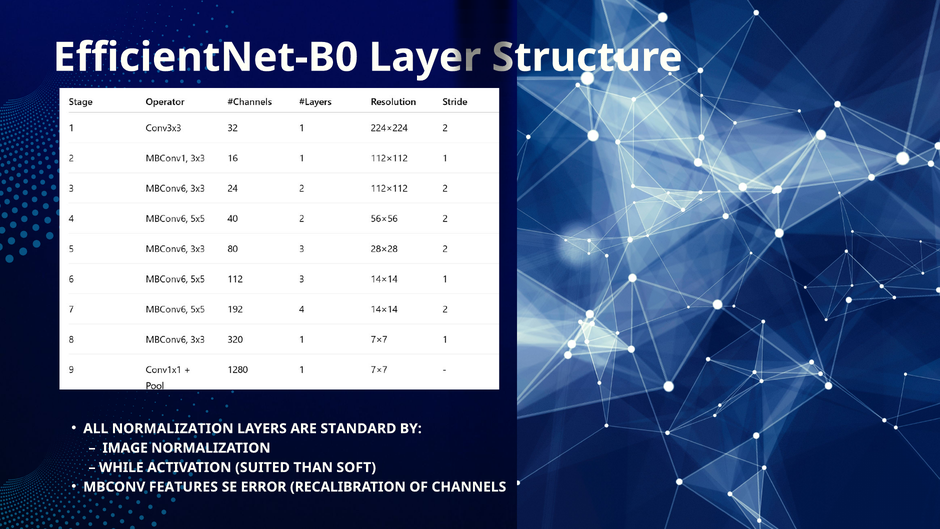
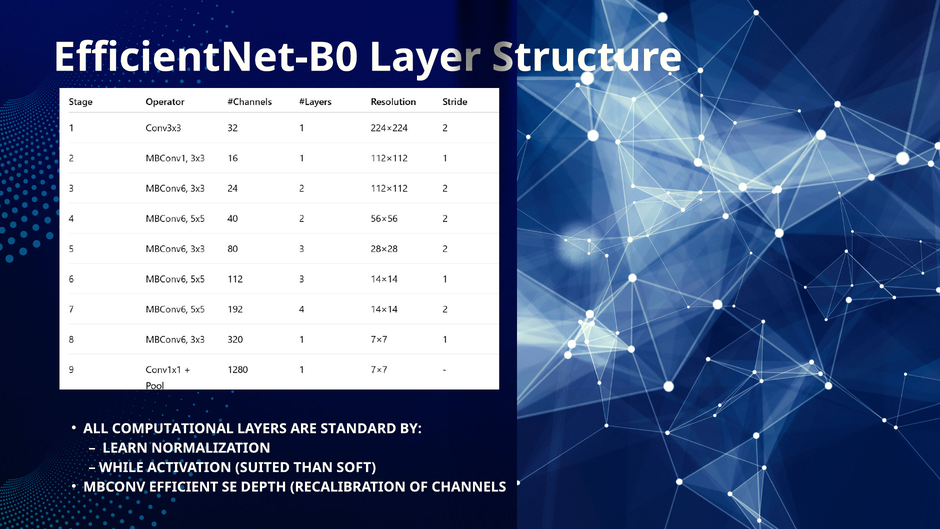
ALL NORMALIZATION: NORMALIZATION -> COMPUTATIONAL
IMAGE: IMAGE -> LEARN
FEATURES: FEATURES -> EFFICIENT
ERROR: ERROR -> DEPTH
